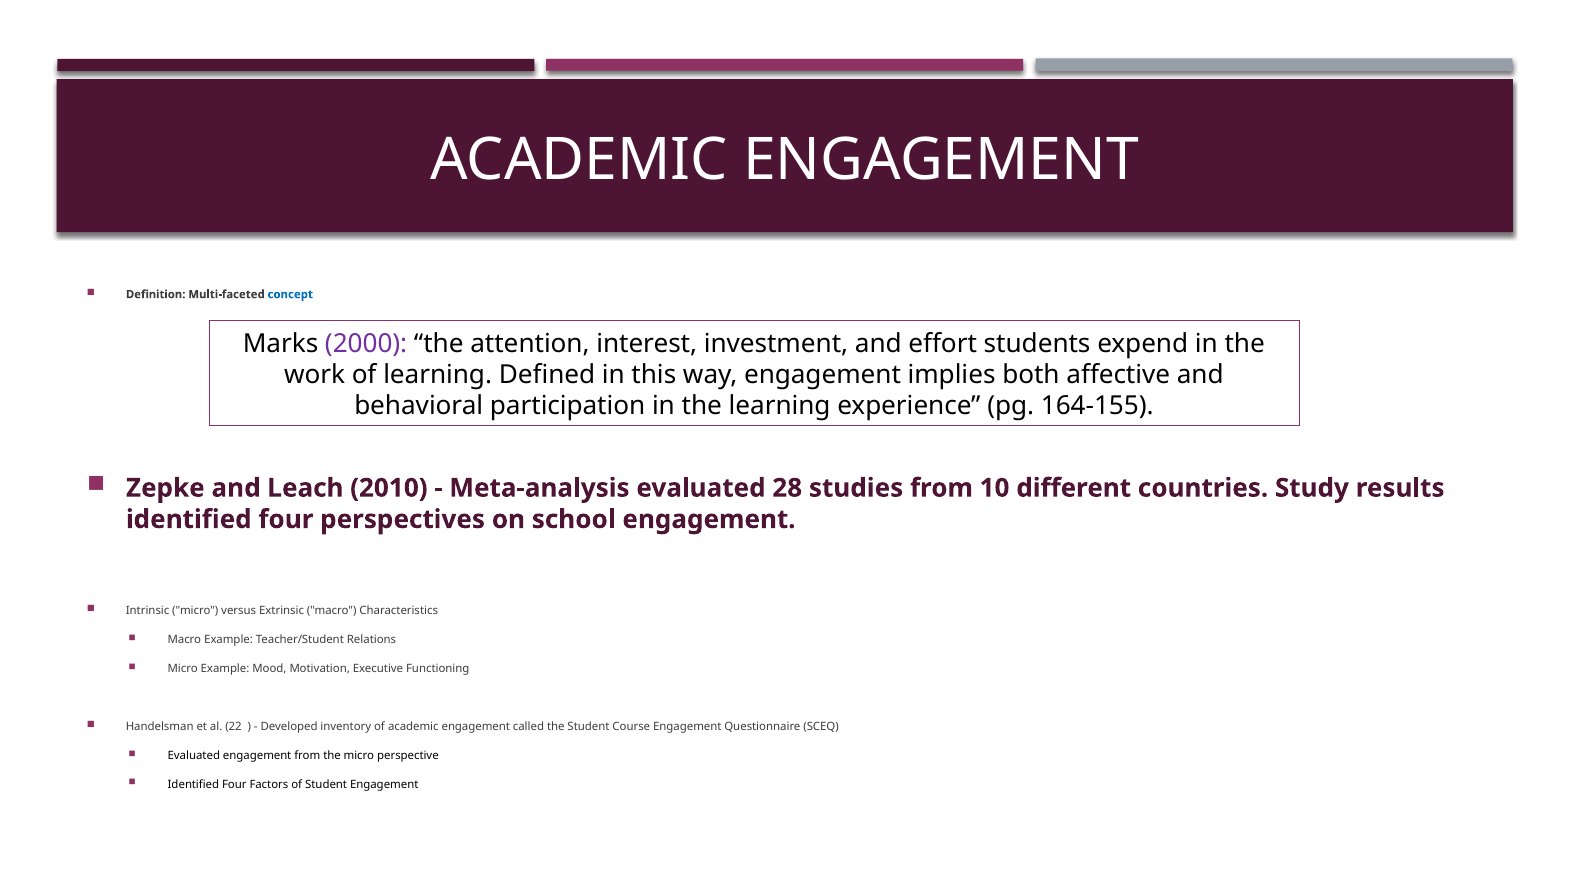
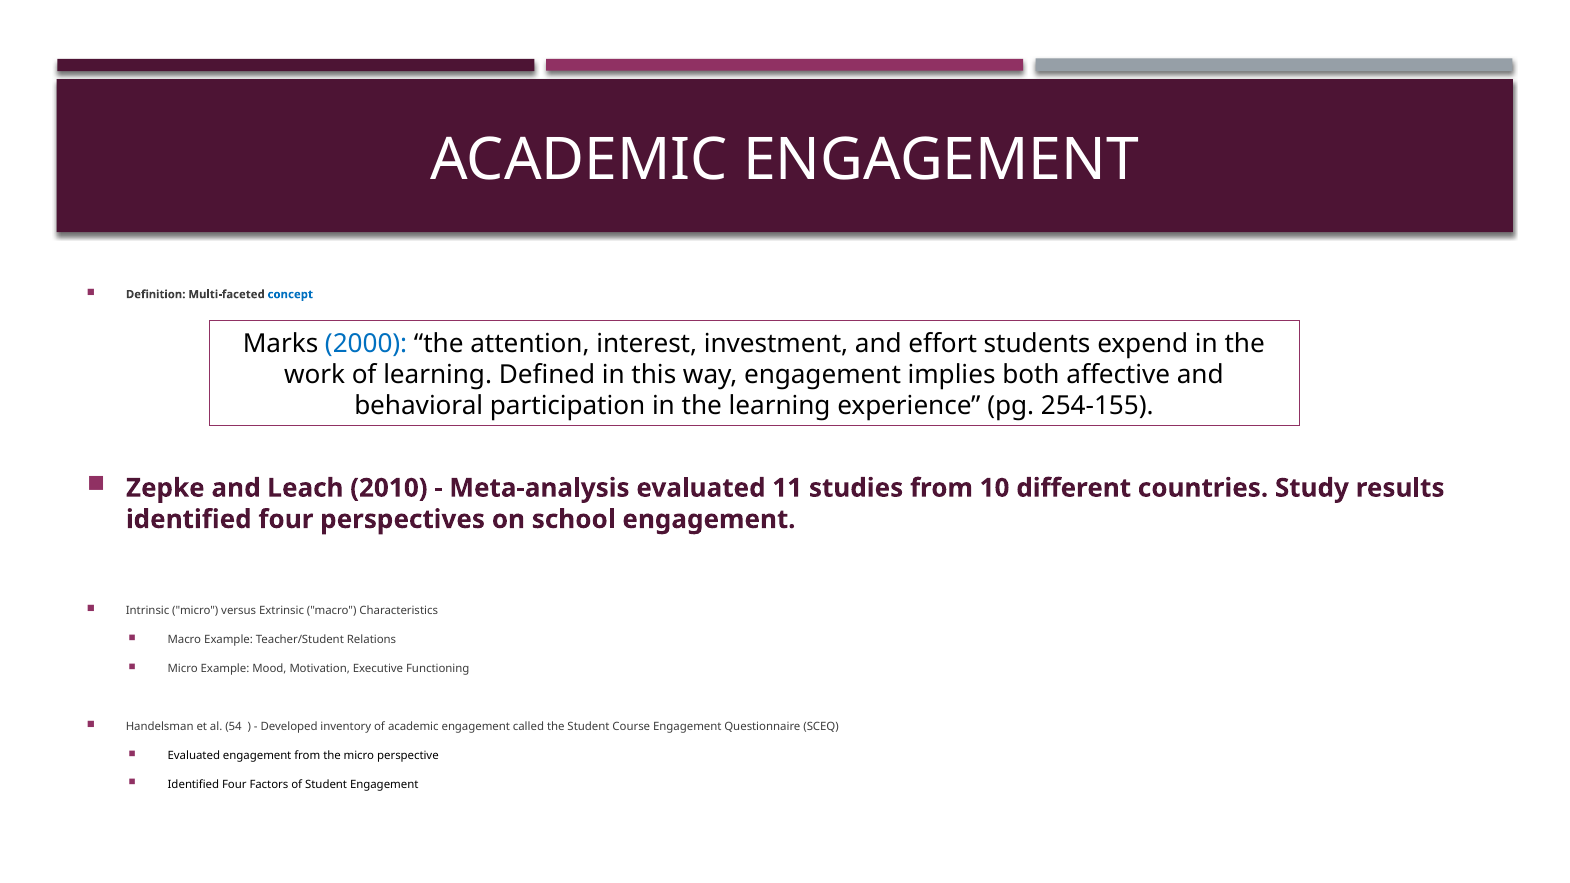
2000 colour: purple -> blue
164-155: 164-155 -> 254-155
28: 28 -> 11
22: 22 -> 54
